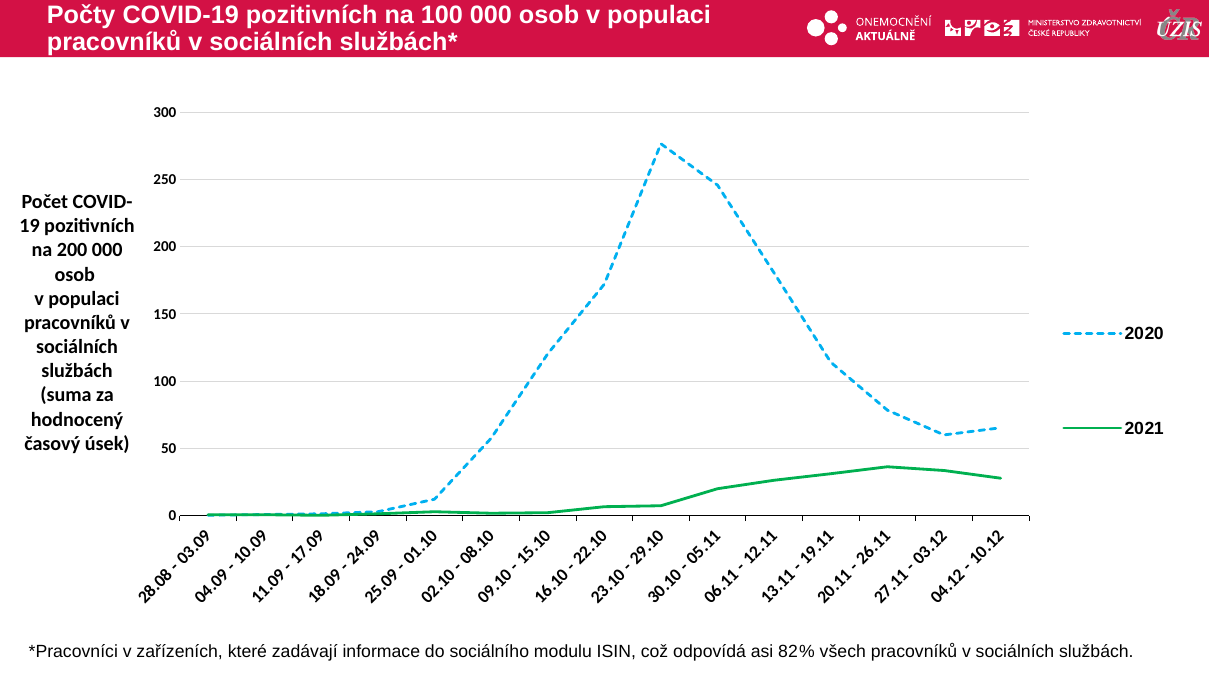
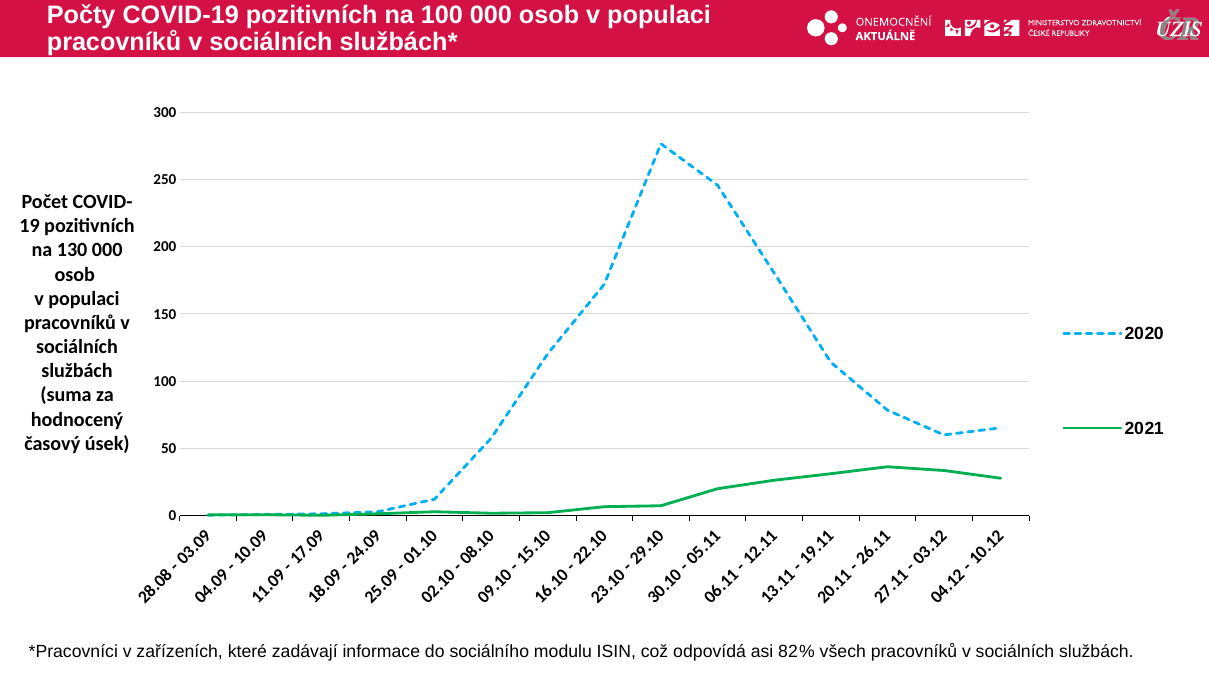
na 200: 200 -> 130
